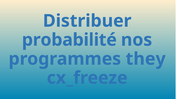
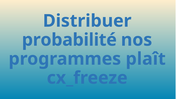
they: they -> plaît
